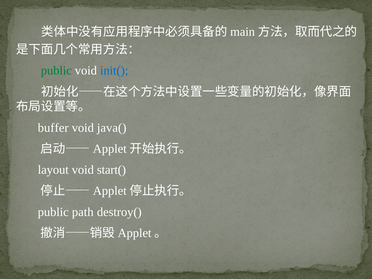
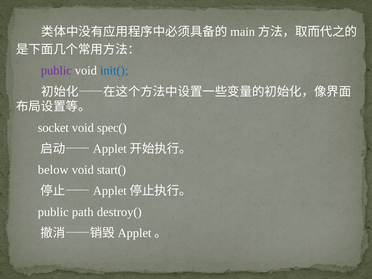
public at (56, 71) colour: green -> purple
buffer: buffer -> socket
java(: java( -> spec(
layout: layout -> below
